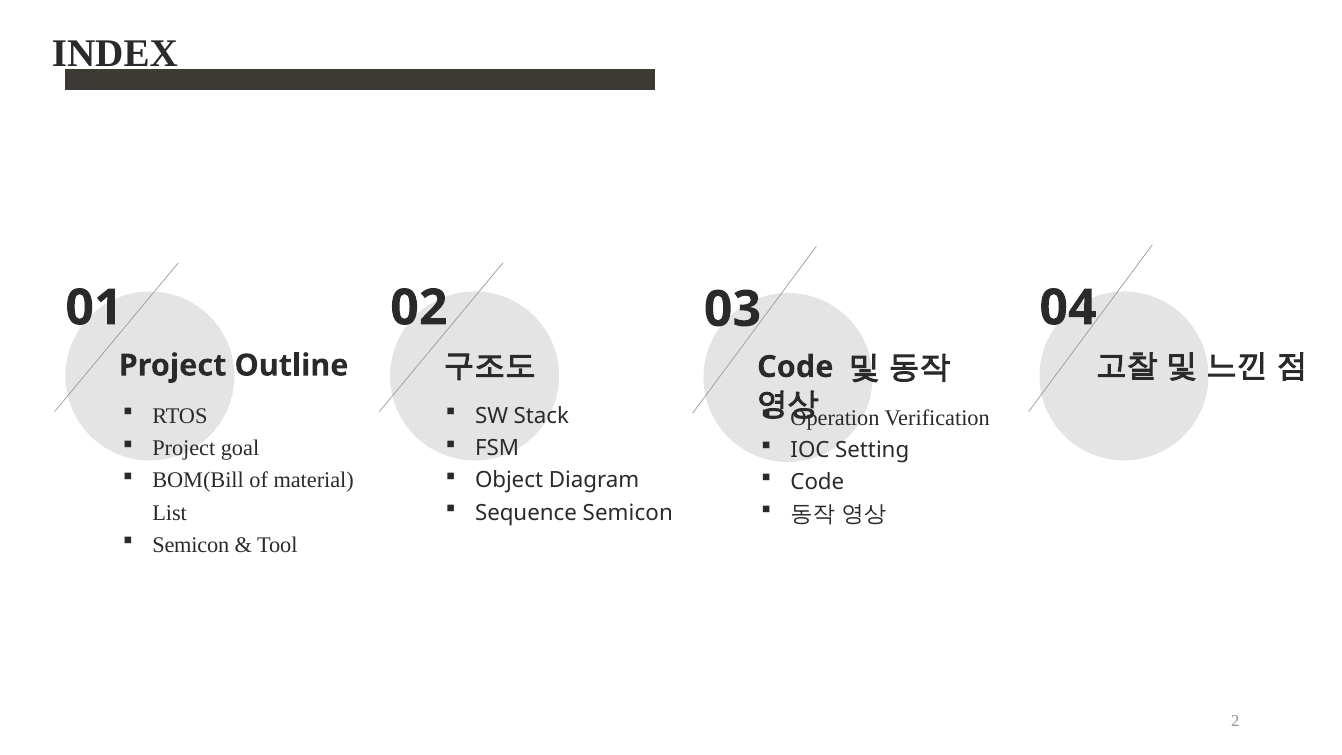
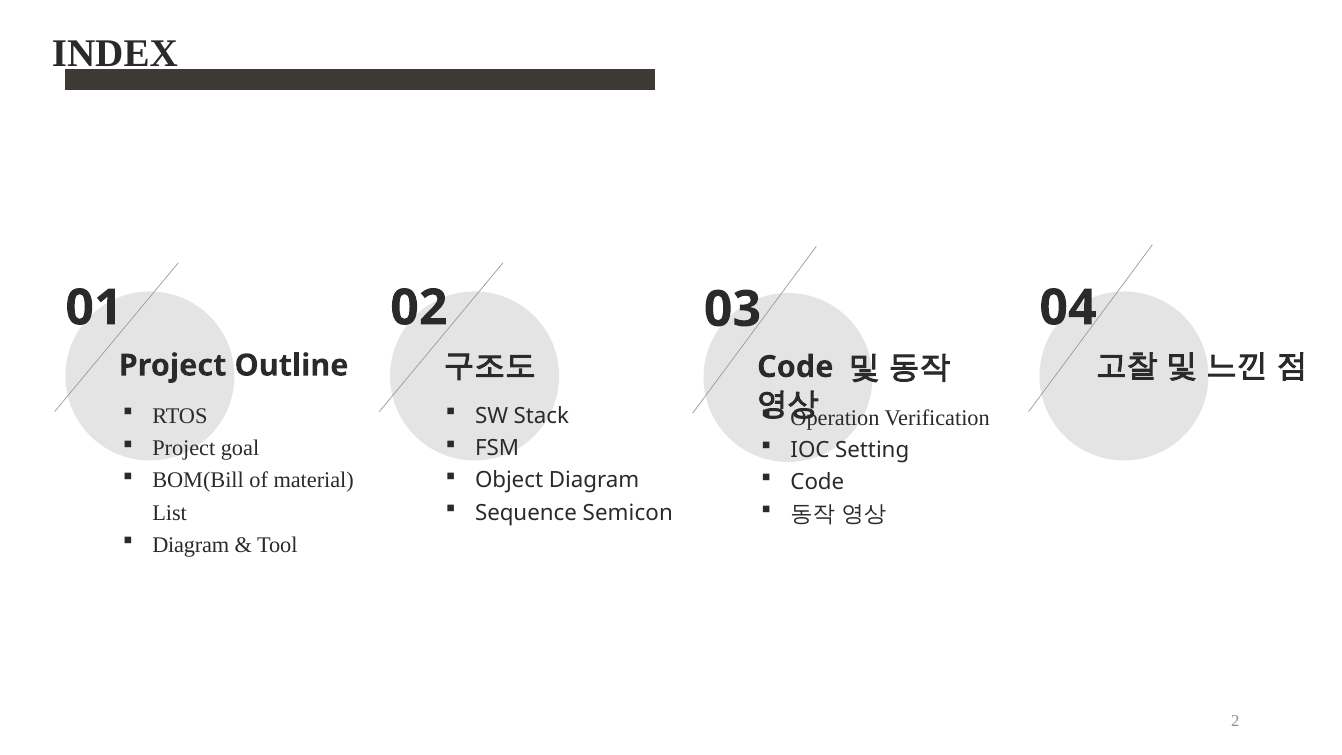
Semicon at (191, 545): Semicon -> Diagram
